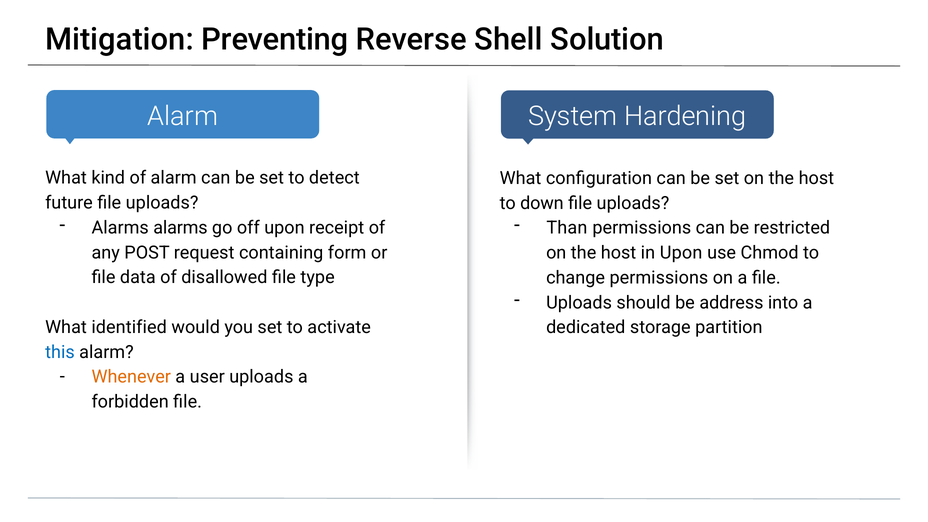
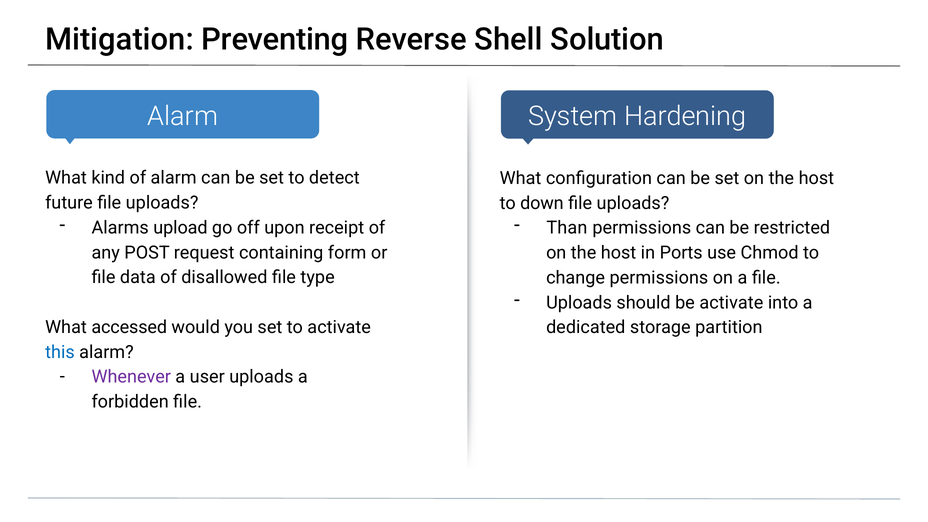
Alarms alarms: alarms -> upload
in Upon: Upon -> Ports
be address: address -> activate
identified: identified -> accessed
Whenever colour: orange -> purple
